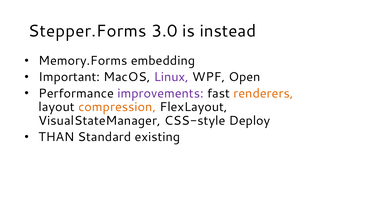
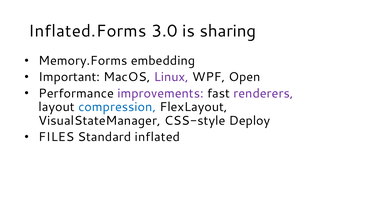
Stepper.Forms: Stepper.Forms -> Inflated.Forms
instead: instead -> sharing
renderers colour: orange -> purple
compression colour: orange -> blue
THAN: THAN -> FILES
existing: existing -> inflated
